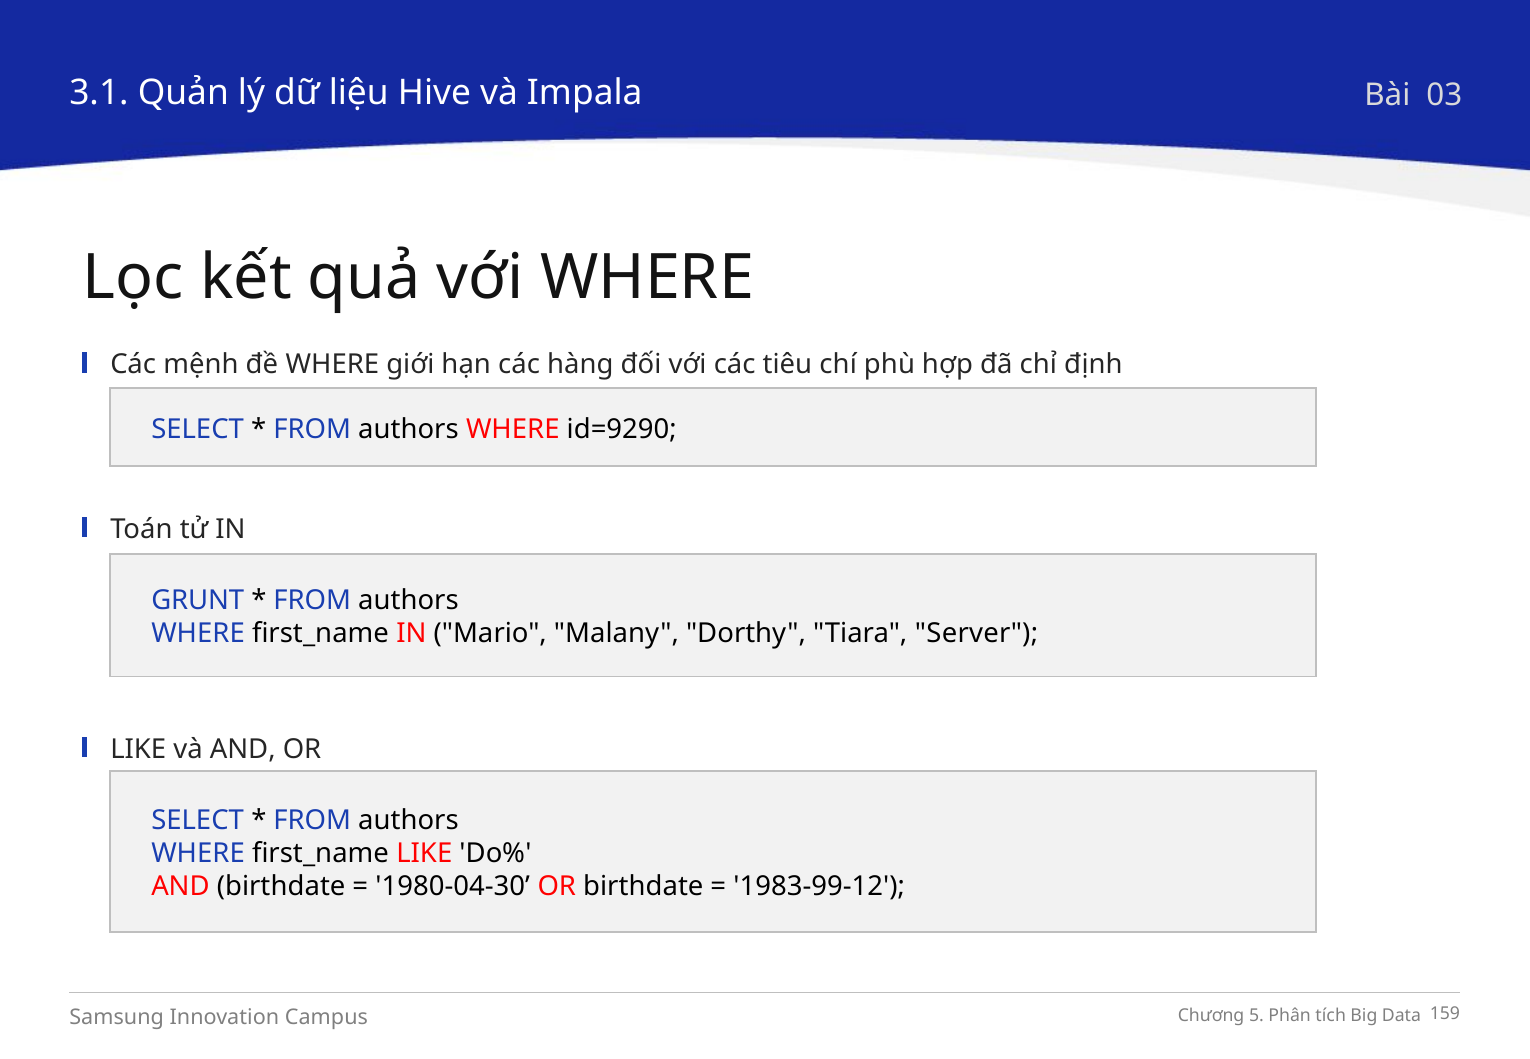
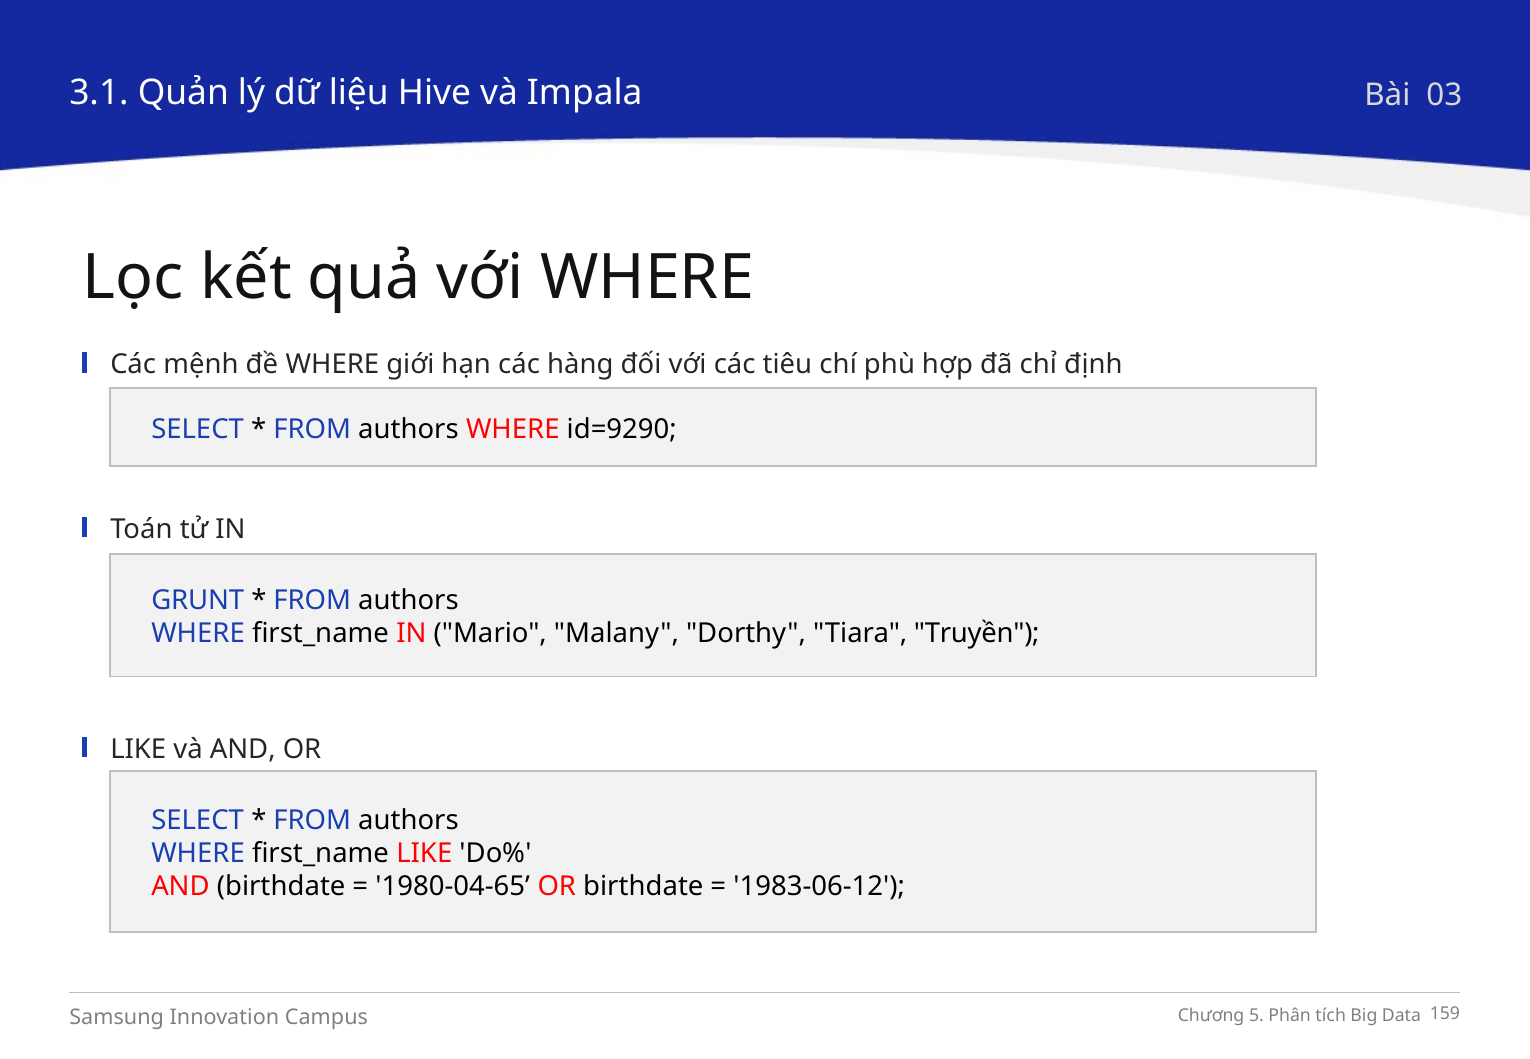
Server: Server -> Truyền
1980-04-30: 1980-04-30 -> 1980-04-65
1983-99-12: 1983-99-12 -> 1983-06-12
